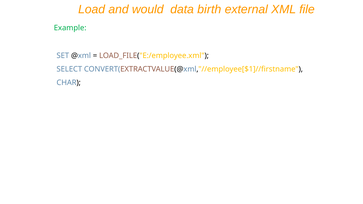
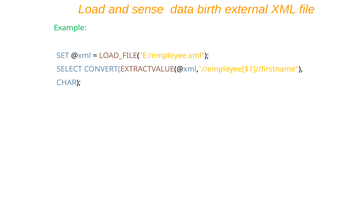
would: would -> sense
